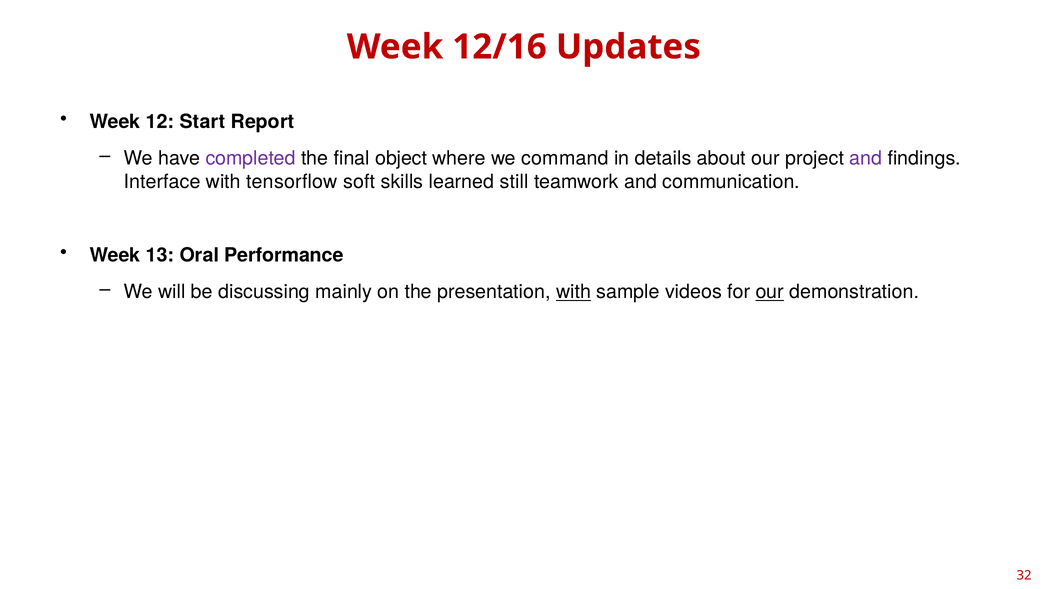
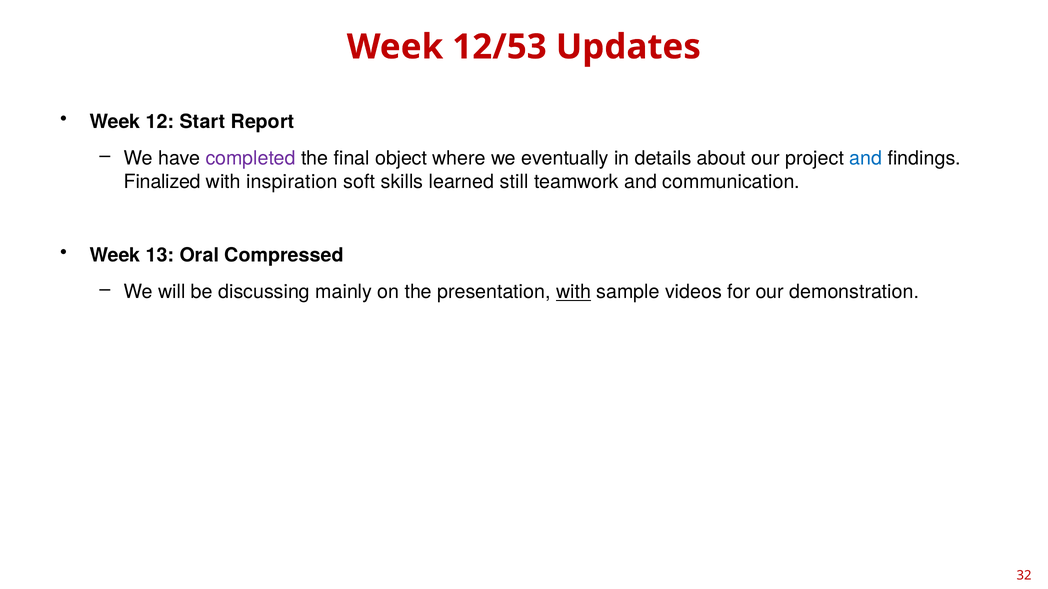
12/16: 12/16 -> 12/53
command: command -> eventually
and at (866, 159) colour: purple -> blue
Interface: Interface -> Finalized
tensorflow: tensorflow -> inspiration
Performance: Performance -> Compressed
our at (770, 292) underline: present -> none
